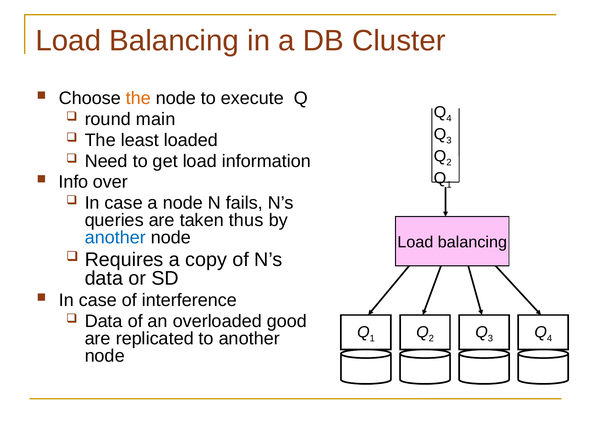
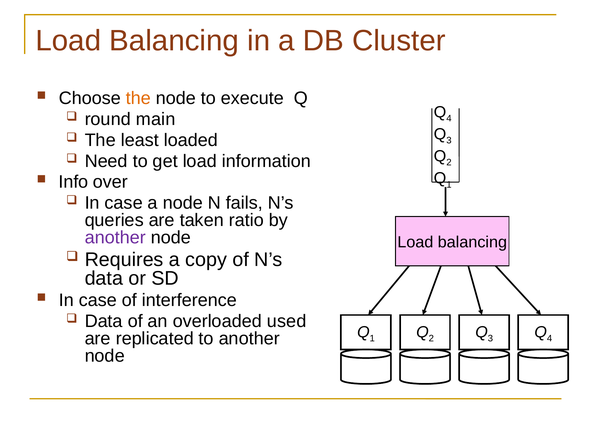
thus: thus -> ratio
another at (115, 238) colour: blue -> purple
good: good -> used
